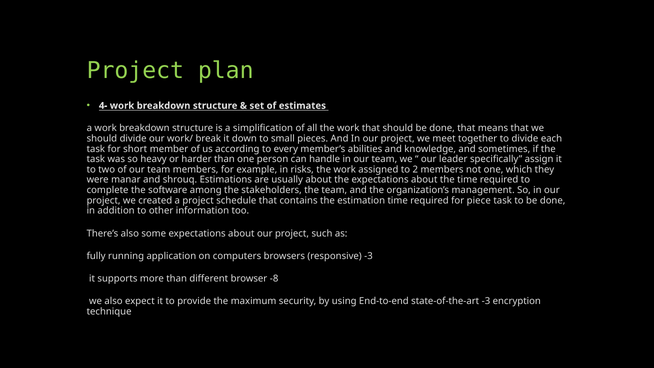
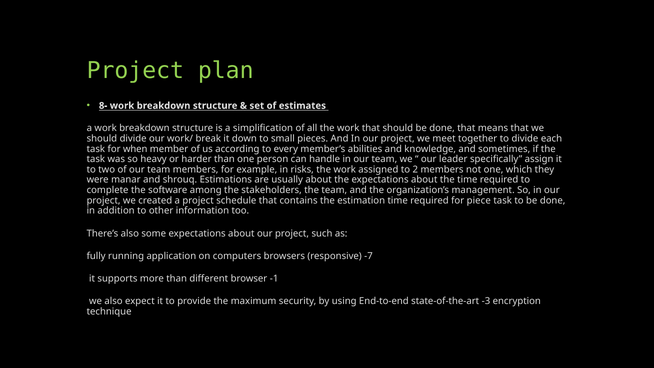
4-: 4- -> 8-
short: short -> when
responsive -3: -3 -> -7
-8: -8 -> -1
